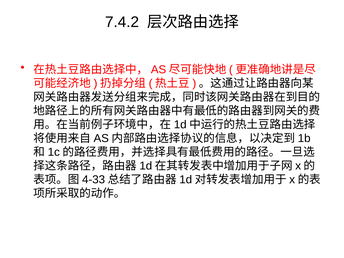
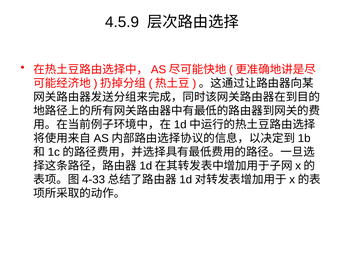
7.4.2: 7.4.2 -> 4.5.9
